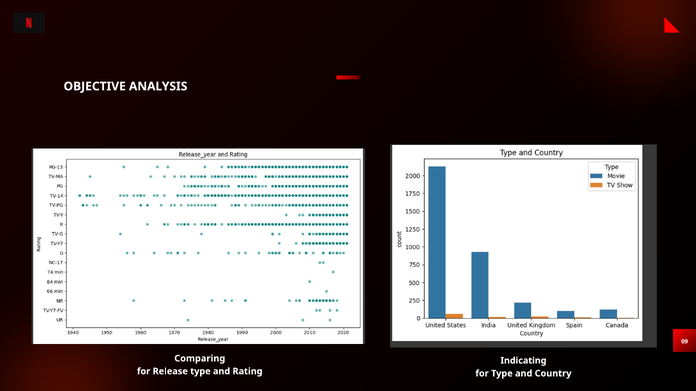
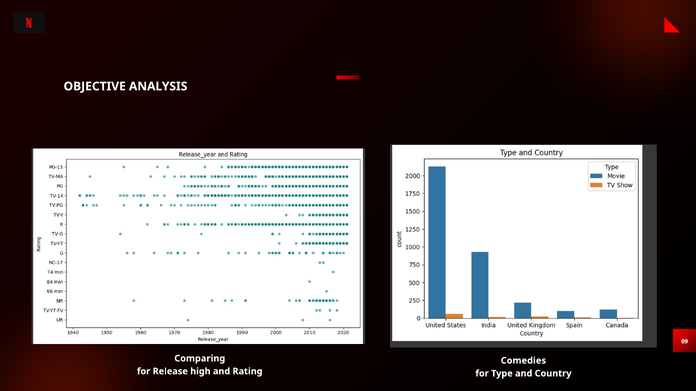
Indicating: Indicating -> Comedies
Release type: type -> high
